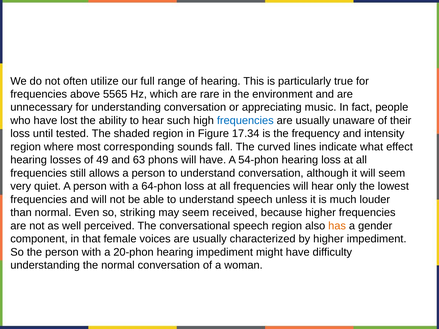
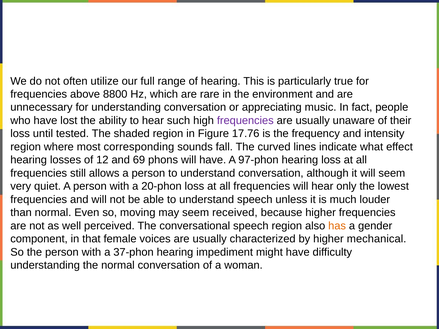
5565: 5565 -> 8800
frequencies at (245, 121) colour: blue -> purple
17.34: 17.34 -> 17.76
49: 49 -> 12
63: 63 -> 69
54-phon: 54-phon -> 97-phon
64-phon: 64-phon -> 20-phon
striking: striking -> moving
higher impediment: impediment -> mechanical
20-phon: 20-phon -> 37-phon
